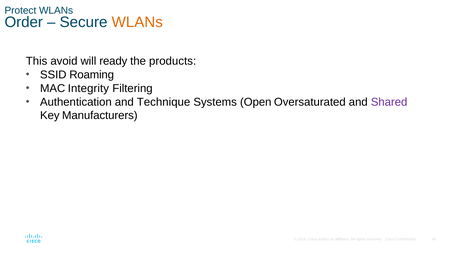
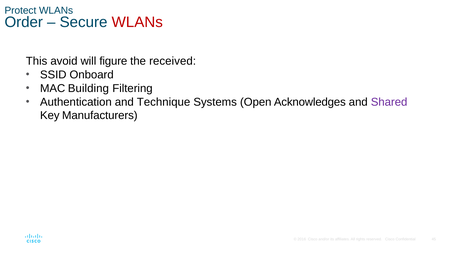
WLANs at (137, 22) colour: orange -> red
ready: ready -> figure
products: products -> received
Roaming: Roaming -> Onboard
Integrity: Integrity -> Building
Oversaturated: Oversaturated -> Acknowledges
